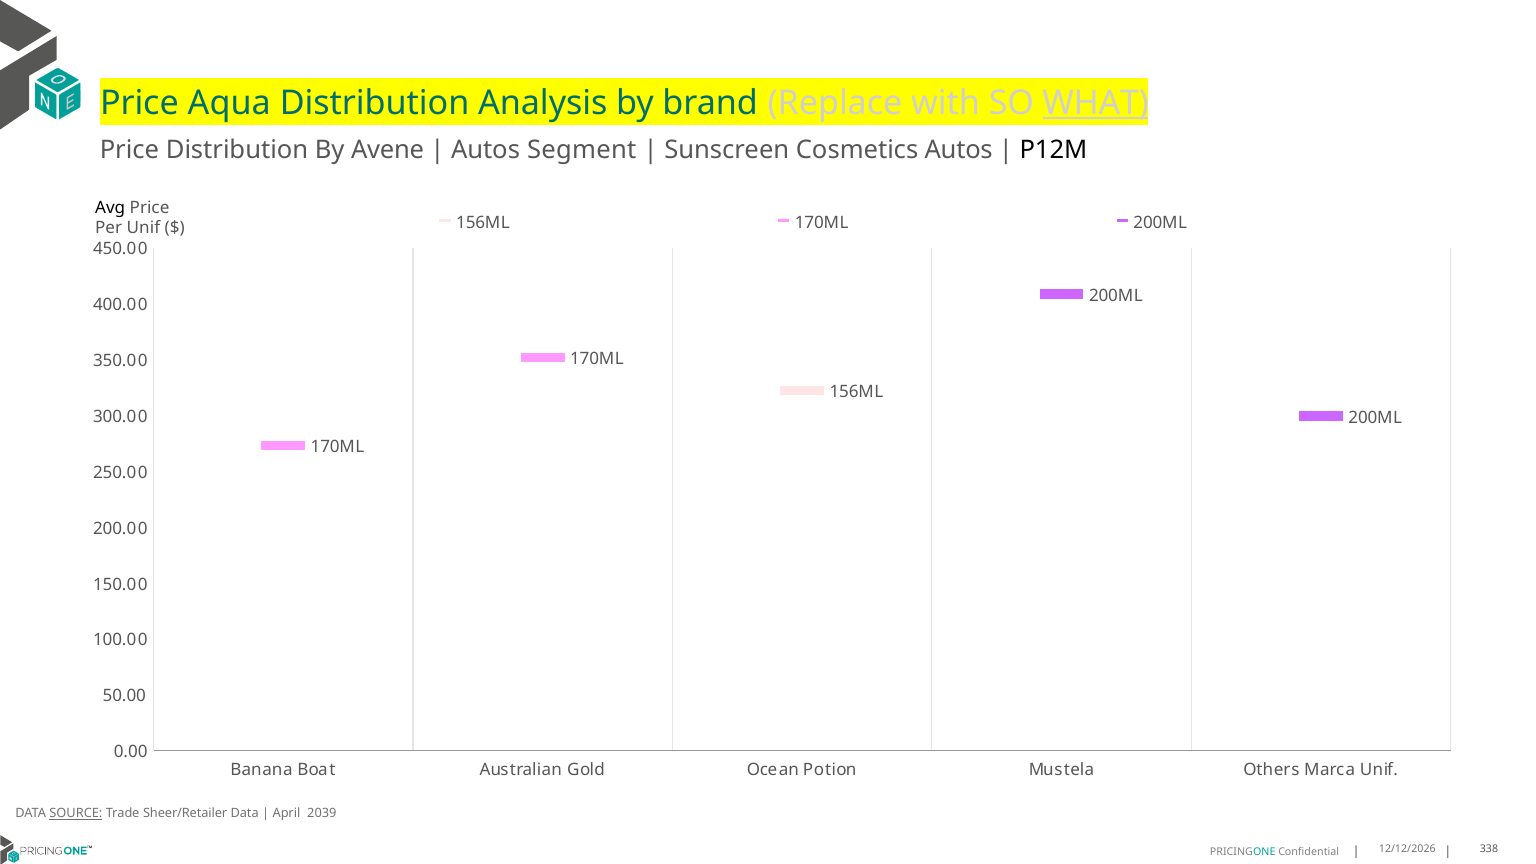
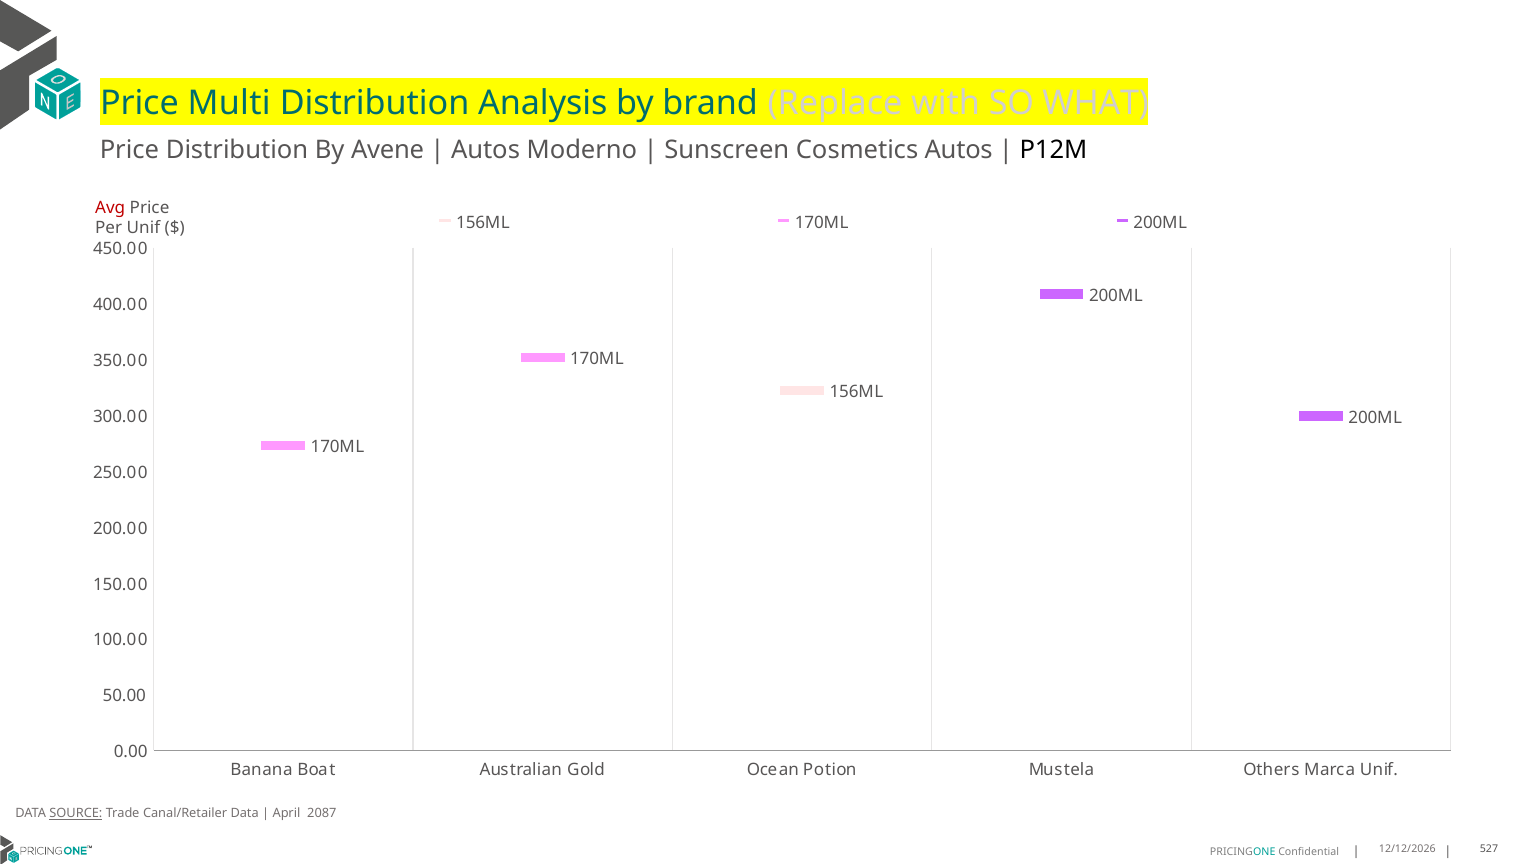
Aqua: Aqua -> Multi
WHAT underline: present -> none
Segment: Segment -> Moderno
Avg colour: black -> red
Sheer/Retailer: Sheer/Retailer -> Canal/Retailer
2039: 2039 -> 2087
338: 338 -> 527
